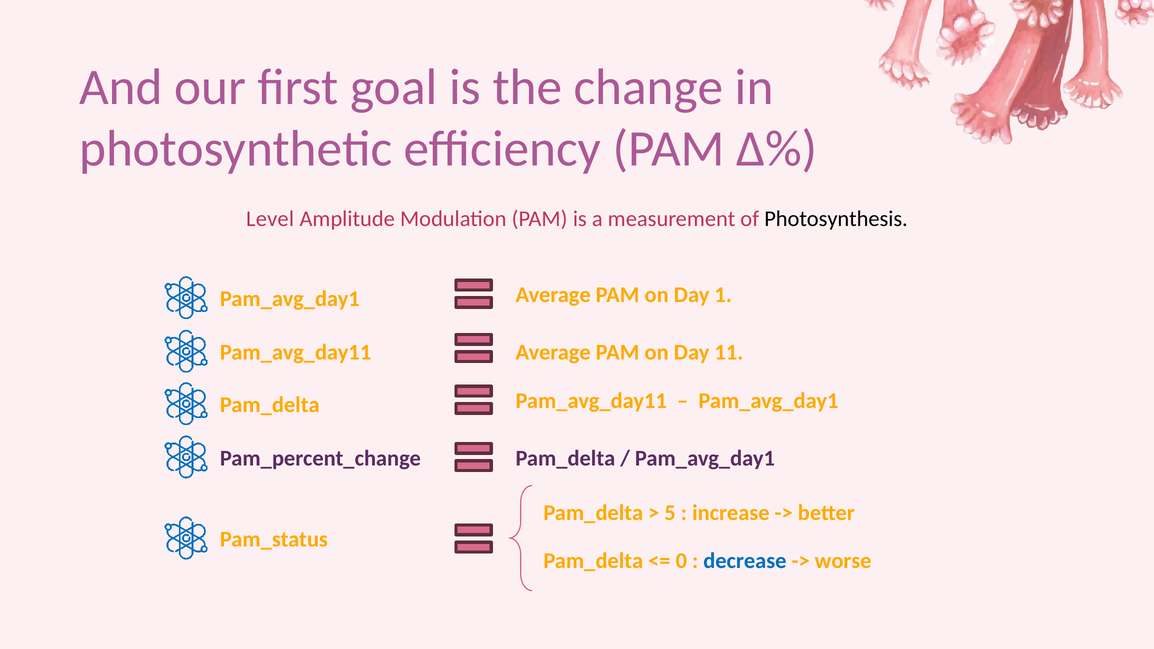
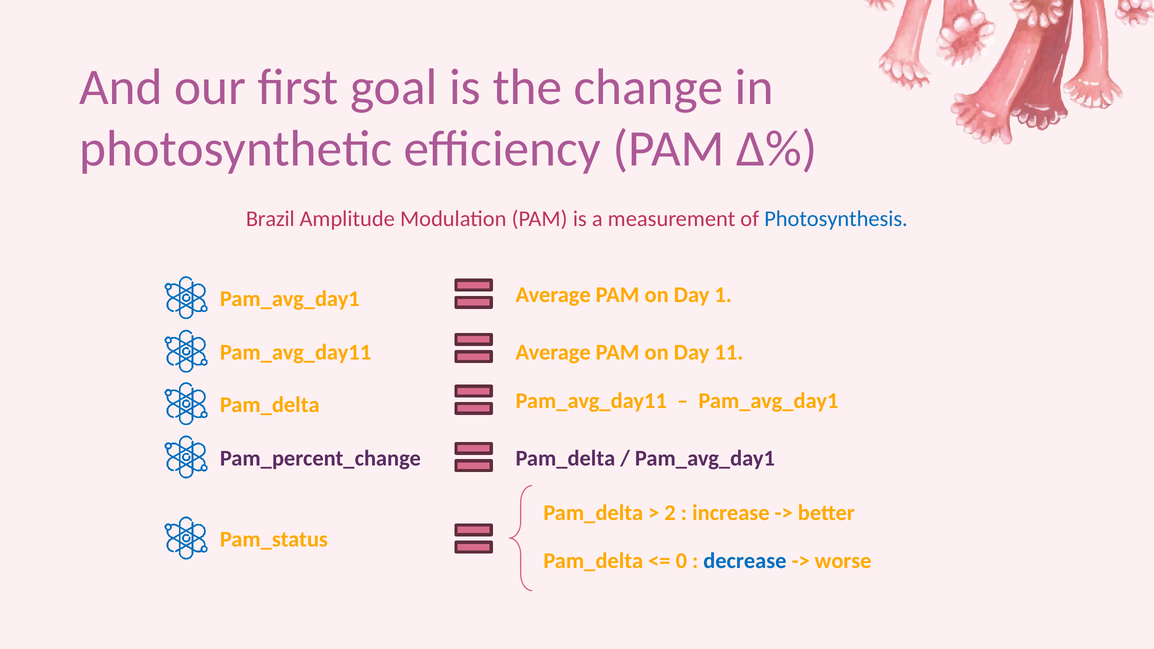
Level: Level -> Brazil
Photosynthesis colour: black -> blue
5: 5 -> 2
